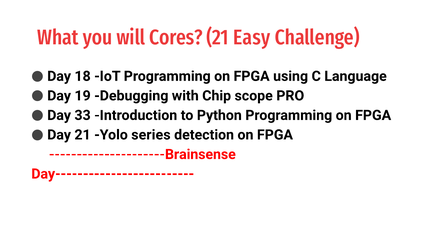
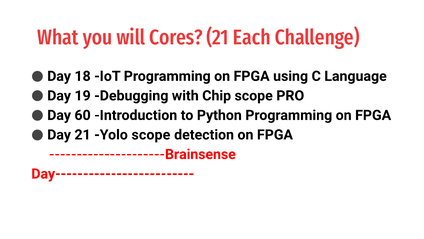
Easy: Easy -> Each
33: 33 -> 60
Yolo series: series -> scope
